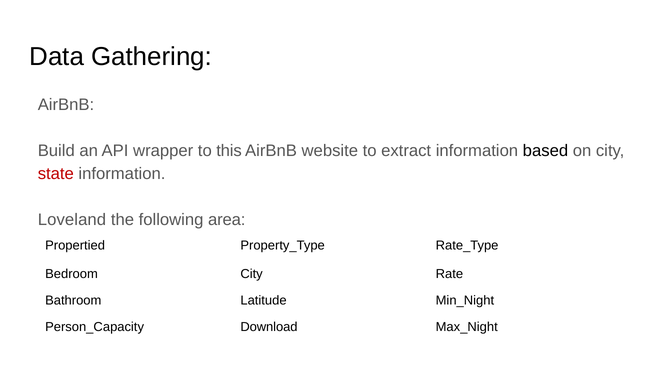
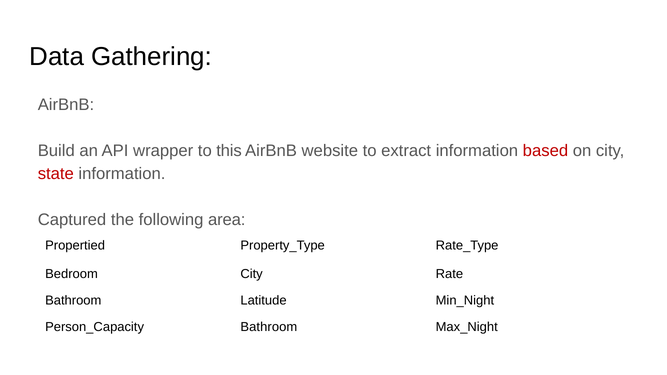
based colour: black -> red
Loveland: Loveland -> Captured
Download at (269, 327): Download -> Bathroom
